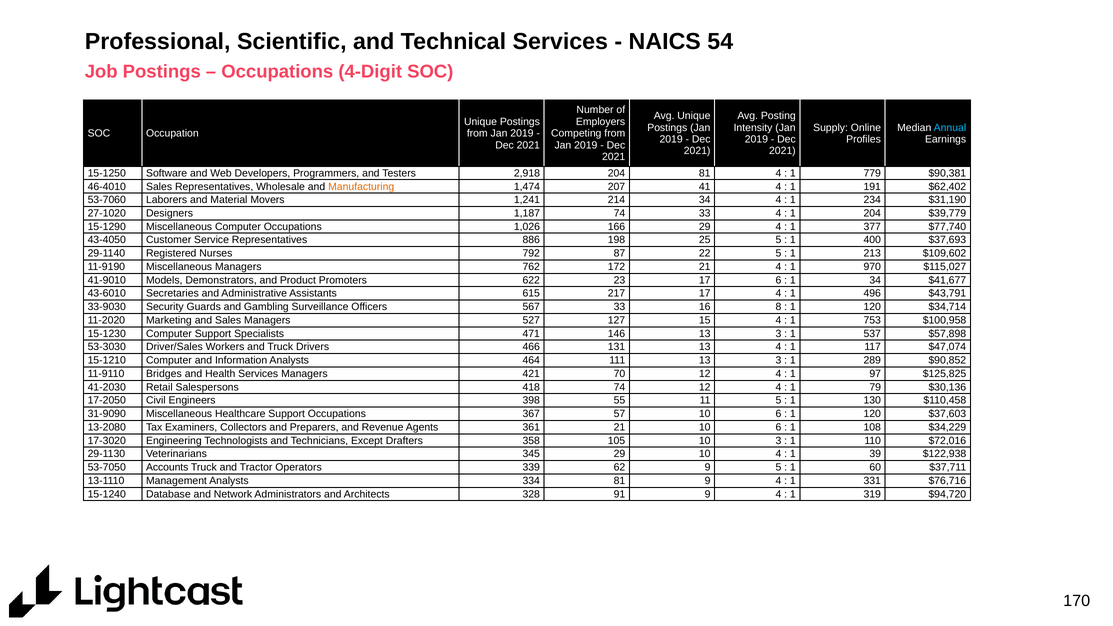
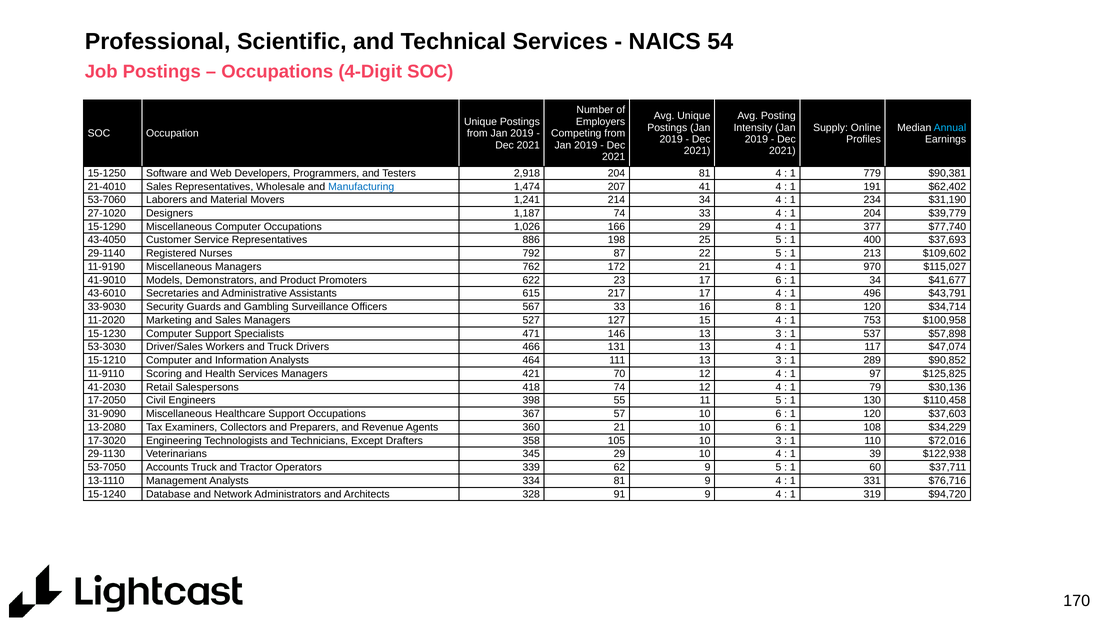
46-4010: 46-4010 -> 21-4010
Manufacturing colour: orange -> blue
Bridges: Bridges -> Scoring
361: 361 -> 360
